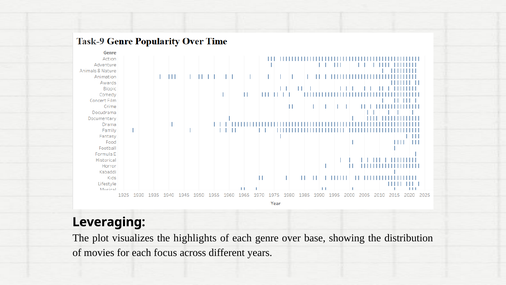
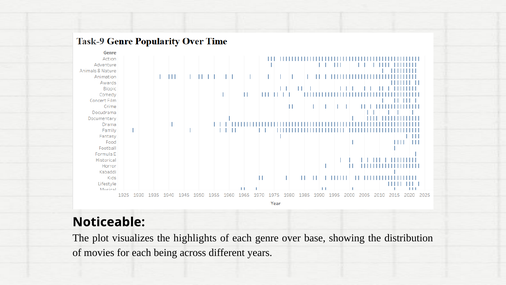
Leveraging: Leveraging -> Noticeable
focus: focus -> being
